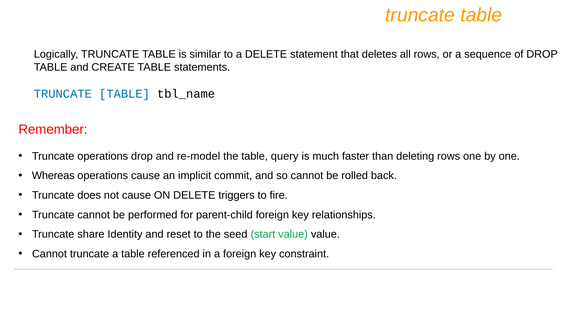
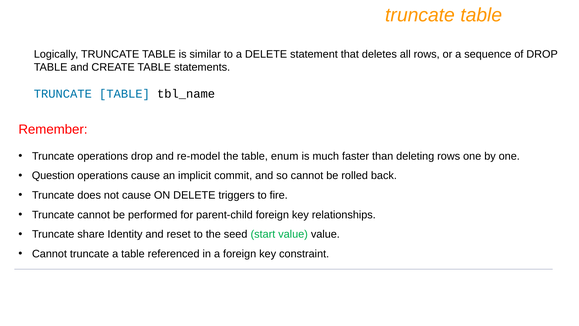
query: query -> enum
Whereas: Whereas -> Question
